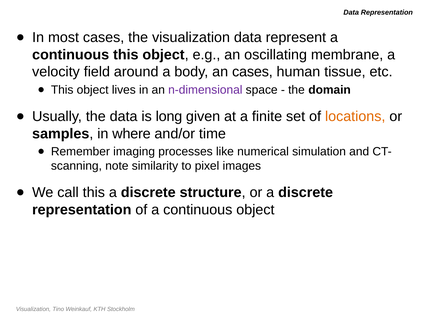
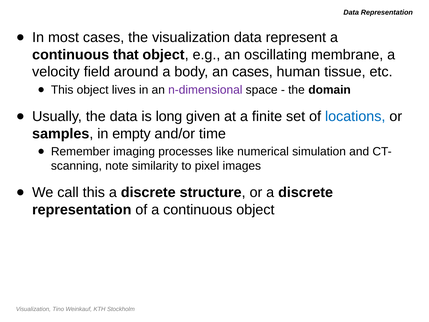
continuous this: this -> that
locations colour: orange -> blue
where: where -> empty
